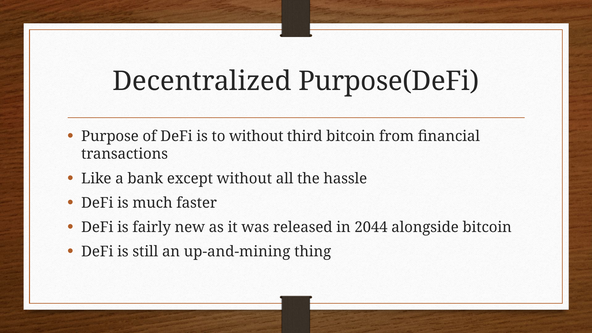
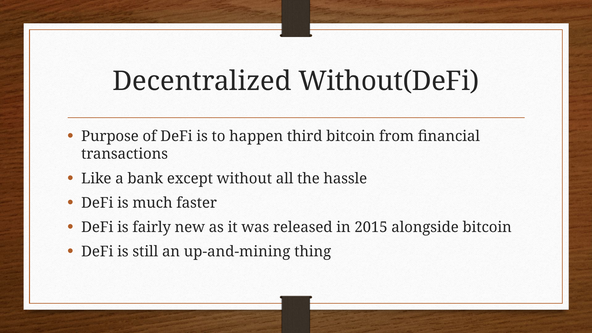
Purpose(DeFi: Purpose(DeFi -> Without(DeFi
to without: without -> happen
2044: 2044 -> 2015
